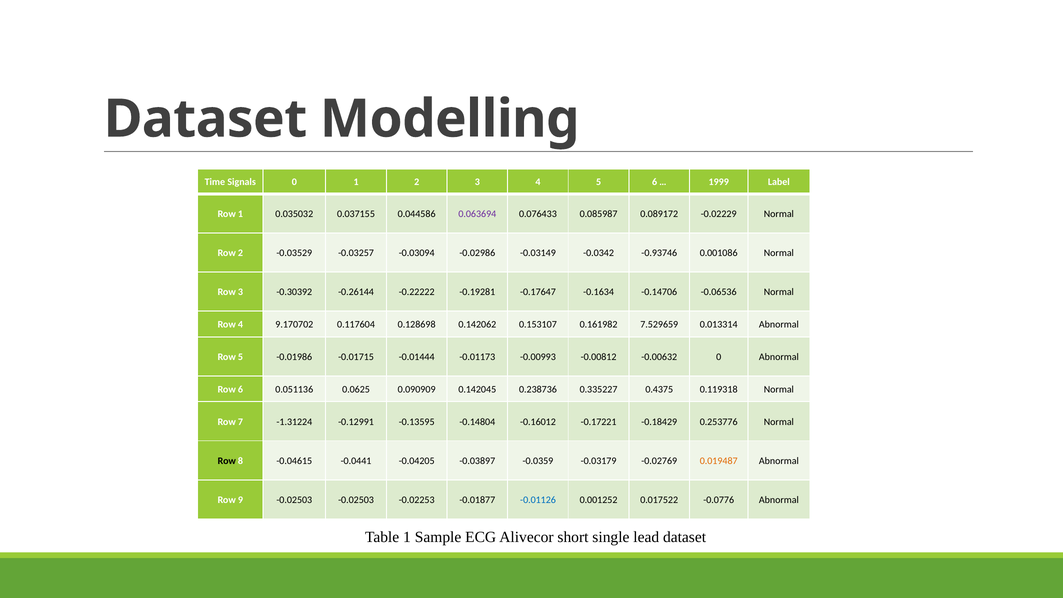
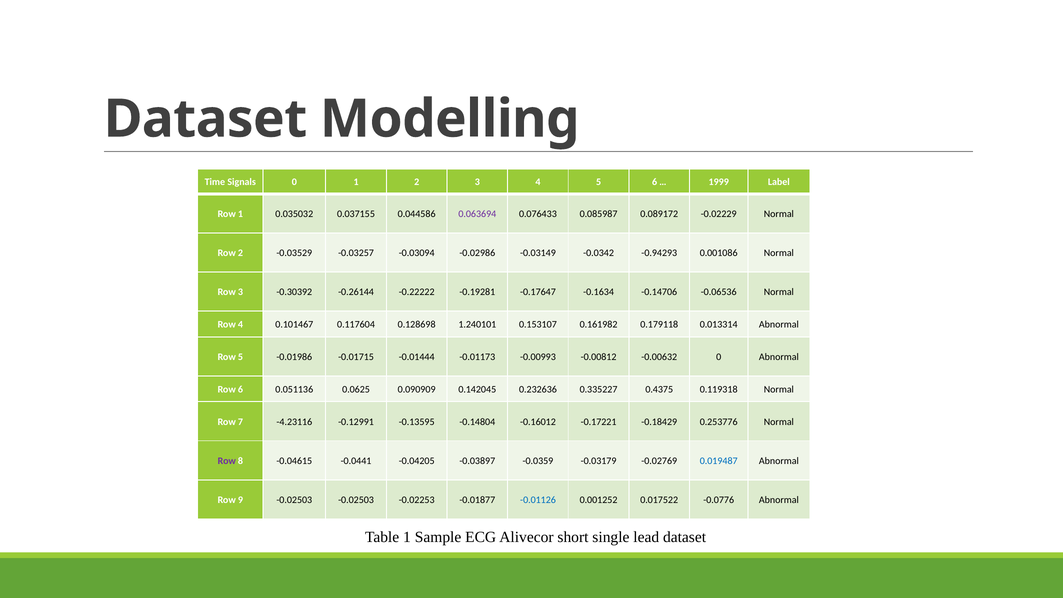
-0.93746: -0.93746 -> -0.94293
9.170702: 9.170702 -> 0.101467
0.142062: 0.142062 -> 1.240101
7.529659: 7.529659 -> 0.179118
0.238736: 0.238736 -> 0.232636
-1.31224: -1.31224 -> -4.23116
Row at (227, 461) colour: black -> purple
0.019487 colour: orange -> blue
